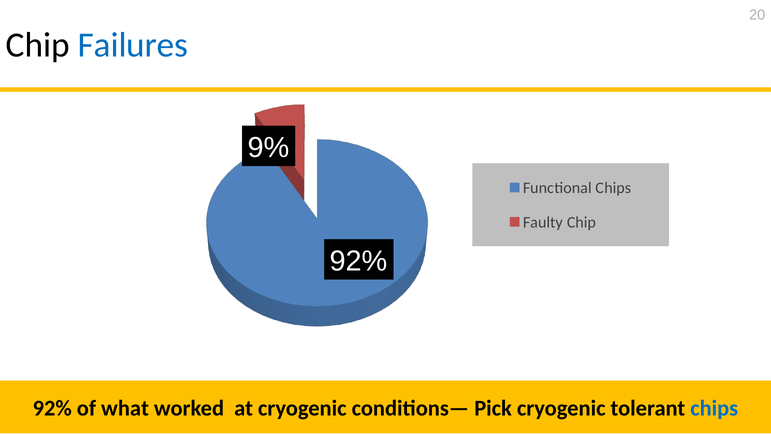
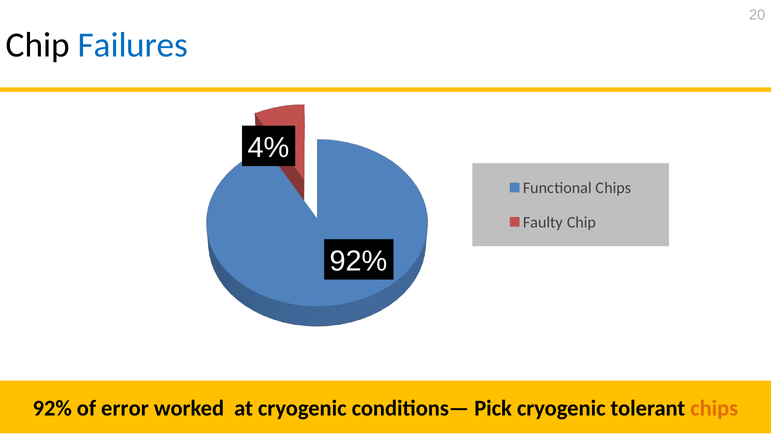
9%: 9% -> 4%
what: what -> error
chips at (714, 408) colour: blue -> orange
